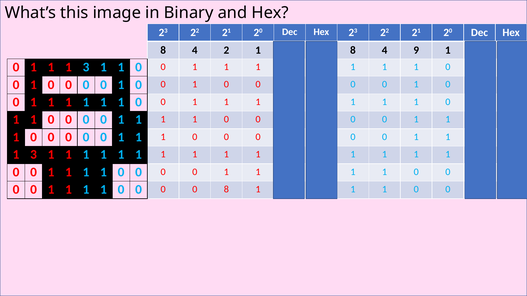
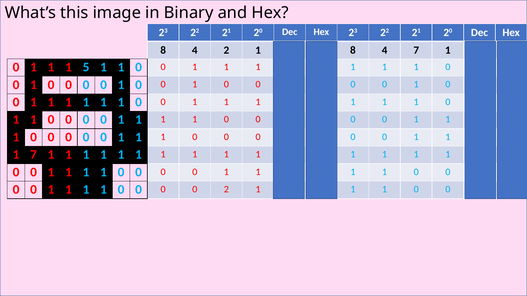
4 9: 9 -> 7
3 at (86, 67): 3 -> 5
3 at (34, 155): 3 -> 7
0 0 8: 8 -> 2
